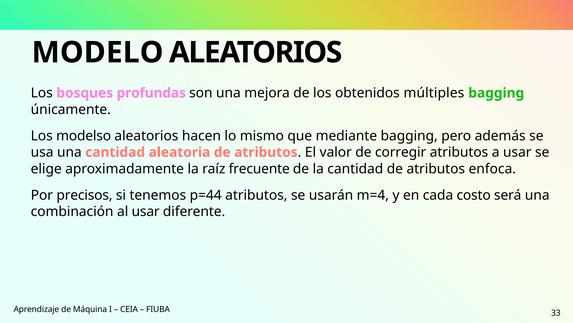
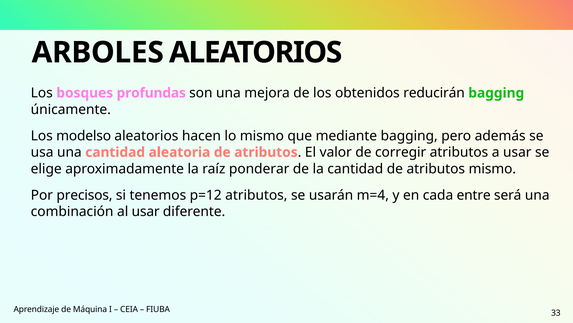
MODELO: MODELO -> ARBOLES
múltiples: múltiples -> reducirán
frecuente: frecuente -> ponderar
atributos enfoca: enfoca -> mismo
p=44: p=44 -> p=12
costo: costo -> entre
